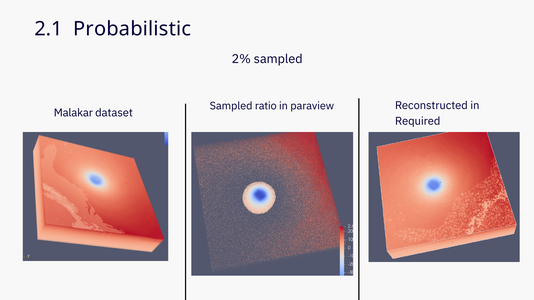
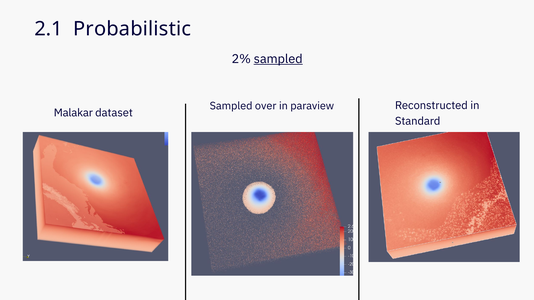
sampled at (278, 59) underline: none -> present
ratio: ratio -> over
Required: Required -> Standard
